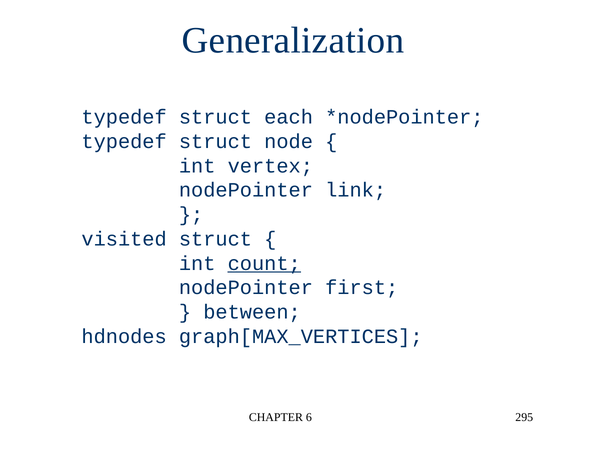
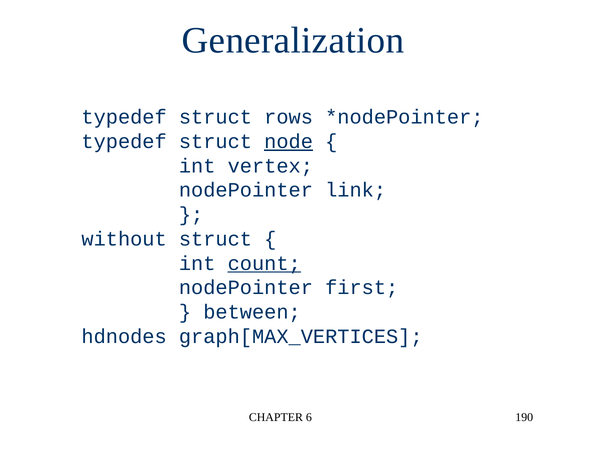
each: each -> rows
node underline: none -> present
visited: visited -> without
295: 295 -> 190
